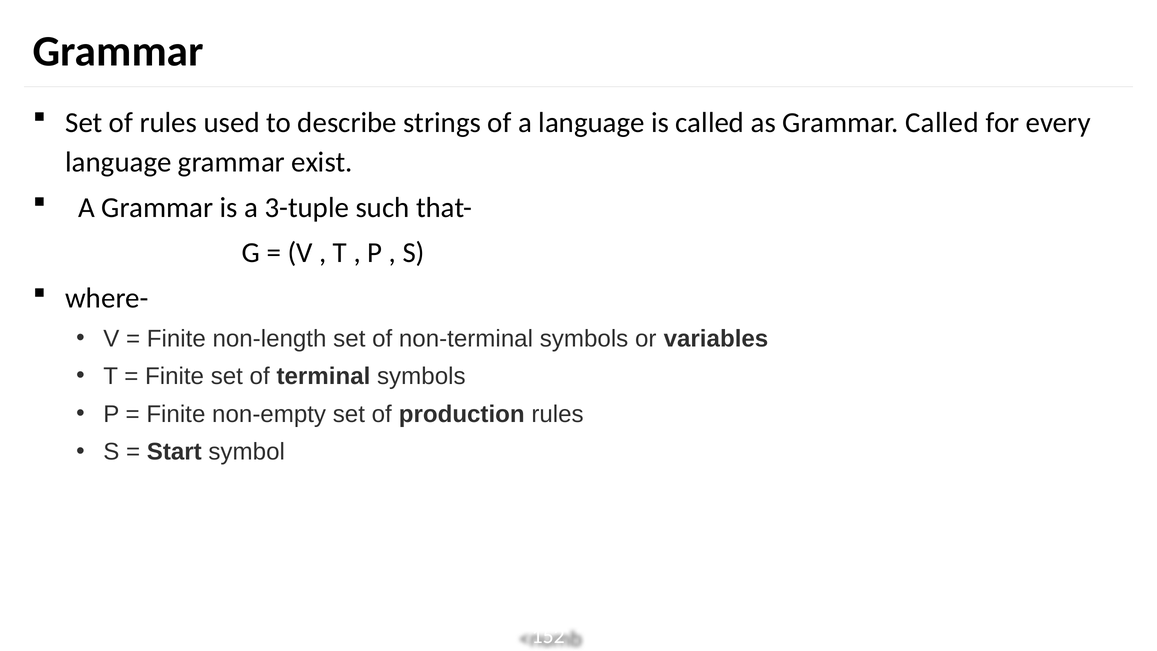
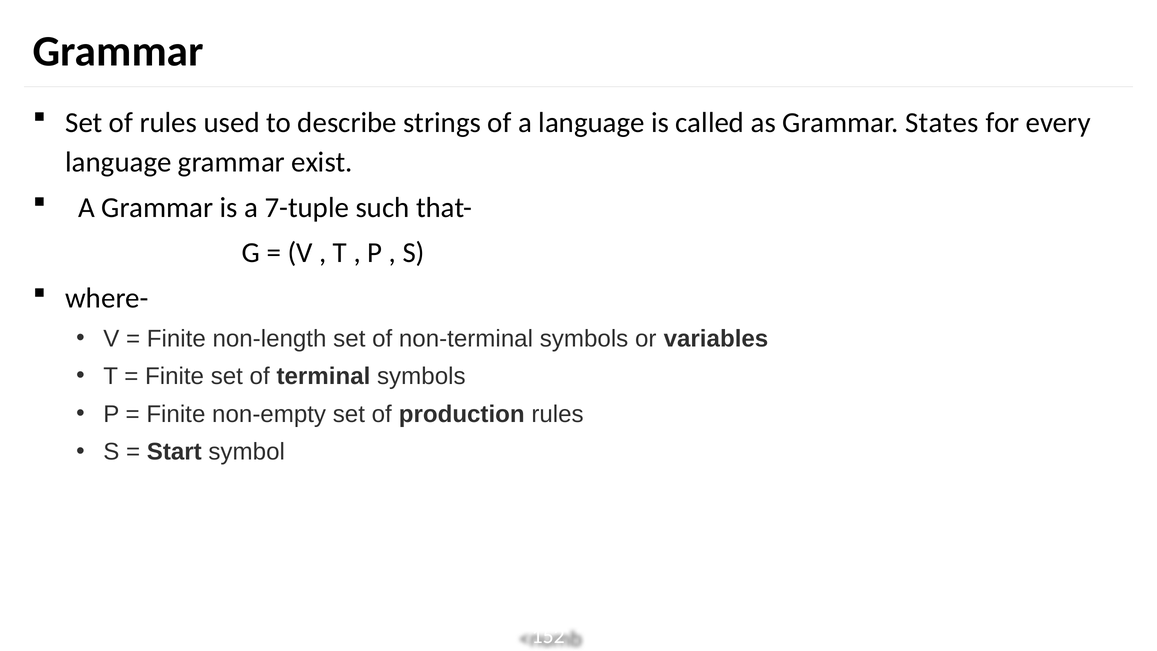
Grammar Called: Called -> States
3-tuple: 3-tuple -> 7-tuple
